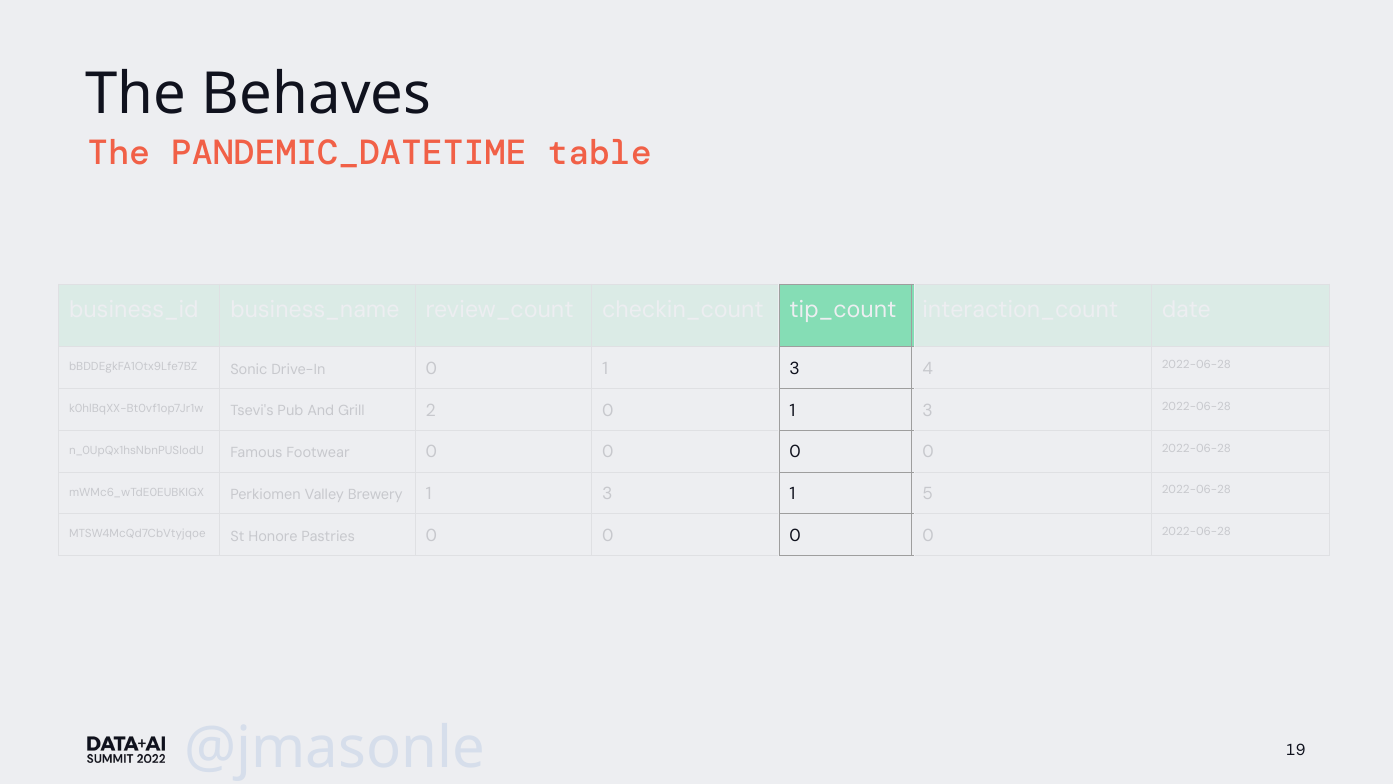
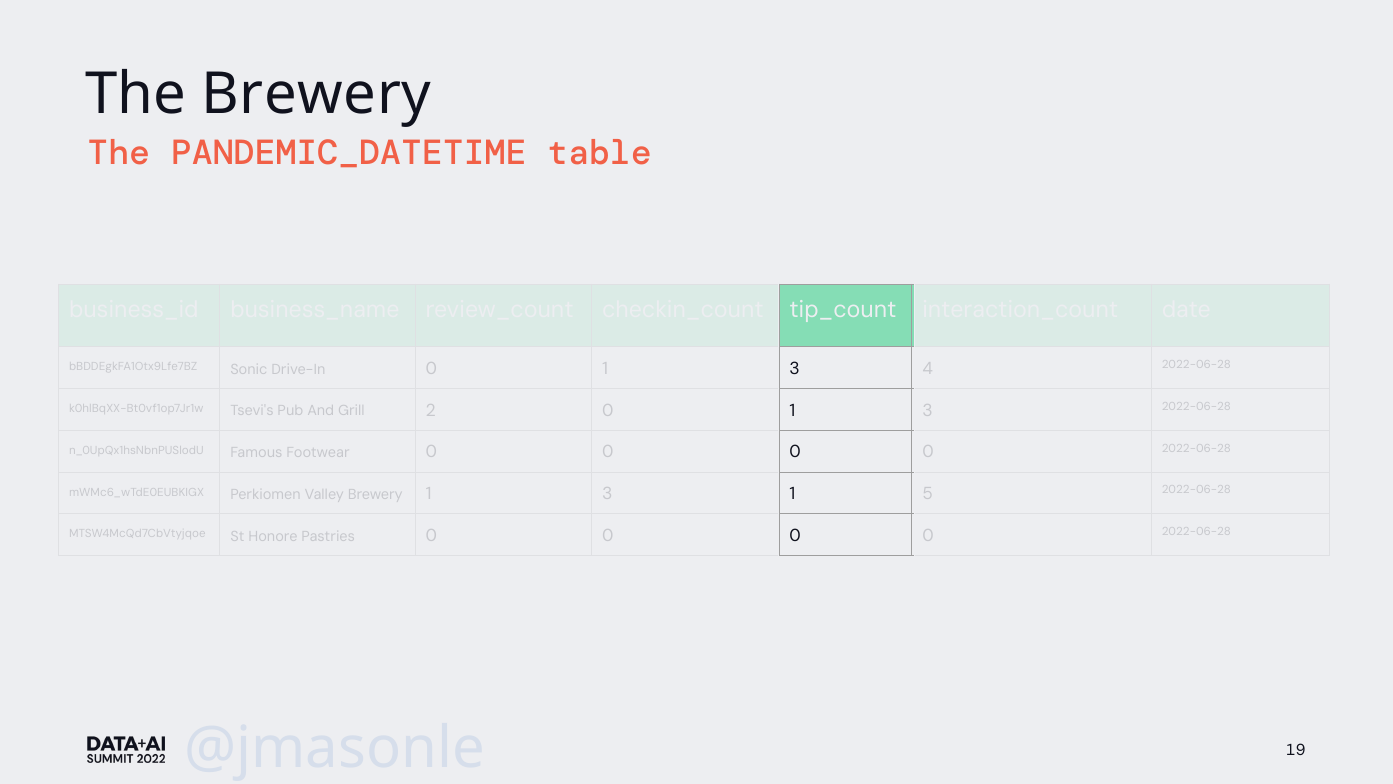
The Behaves: Behaves -> Brewery
